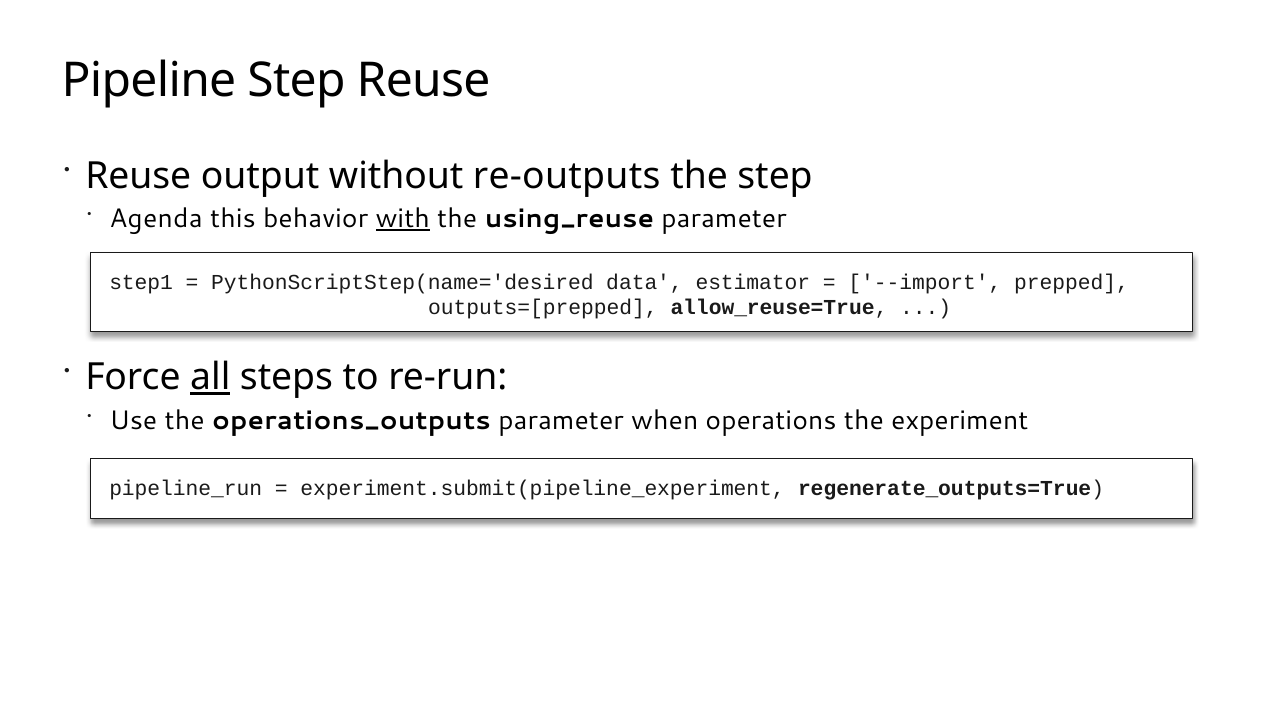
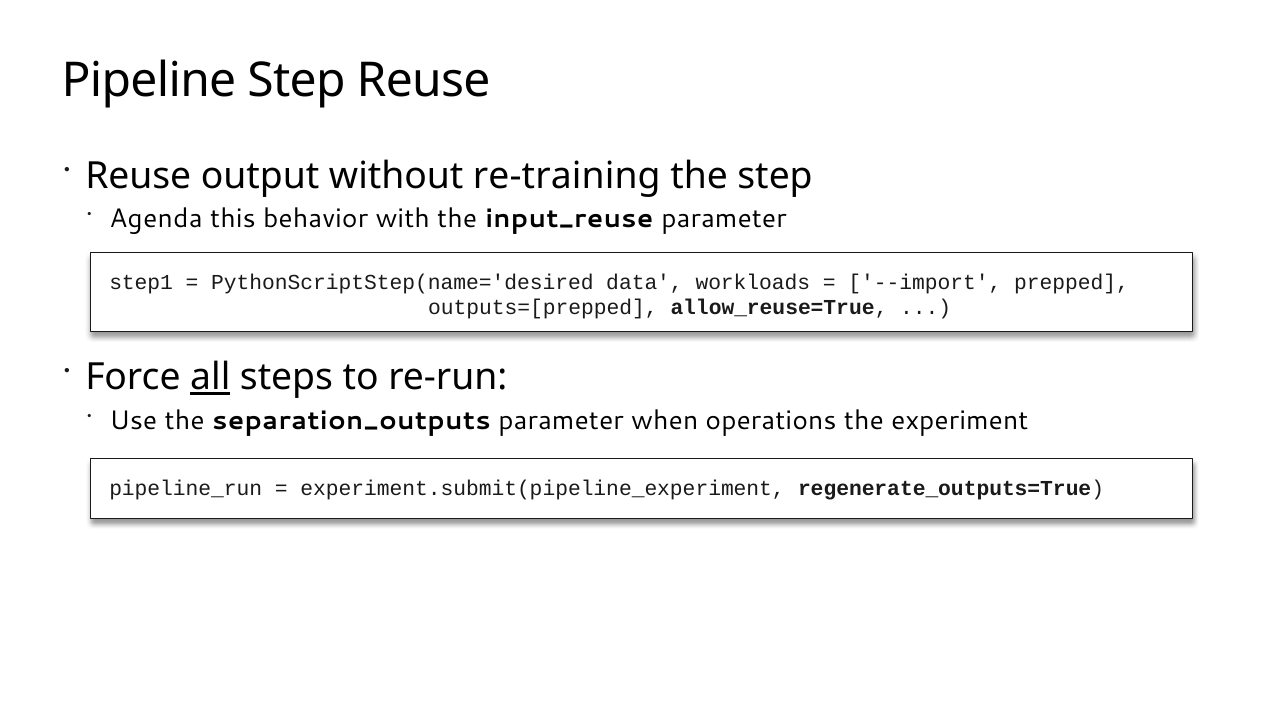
re-outputs: re-outputs -> re-training
with underline: present -> none
using_reuse: using_reuse -> input_reuse
estimator: estimator -> workloads
operations_outputs: operations_outputs -> separation_outputs
